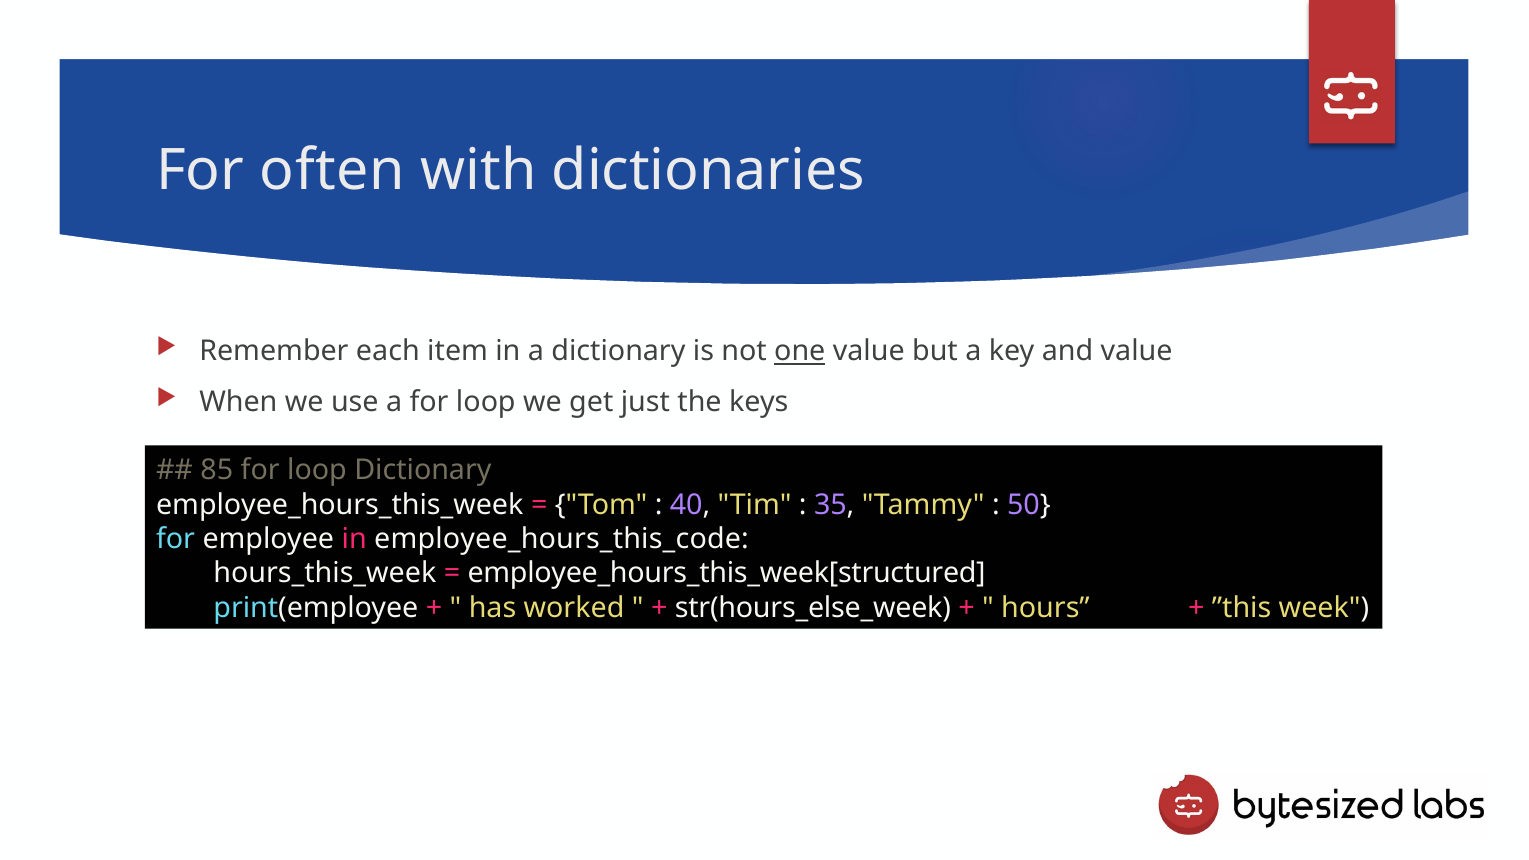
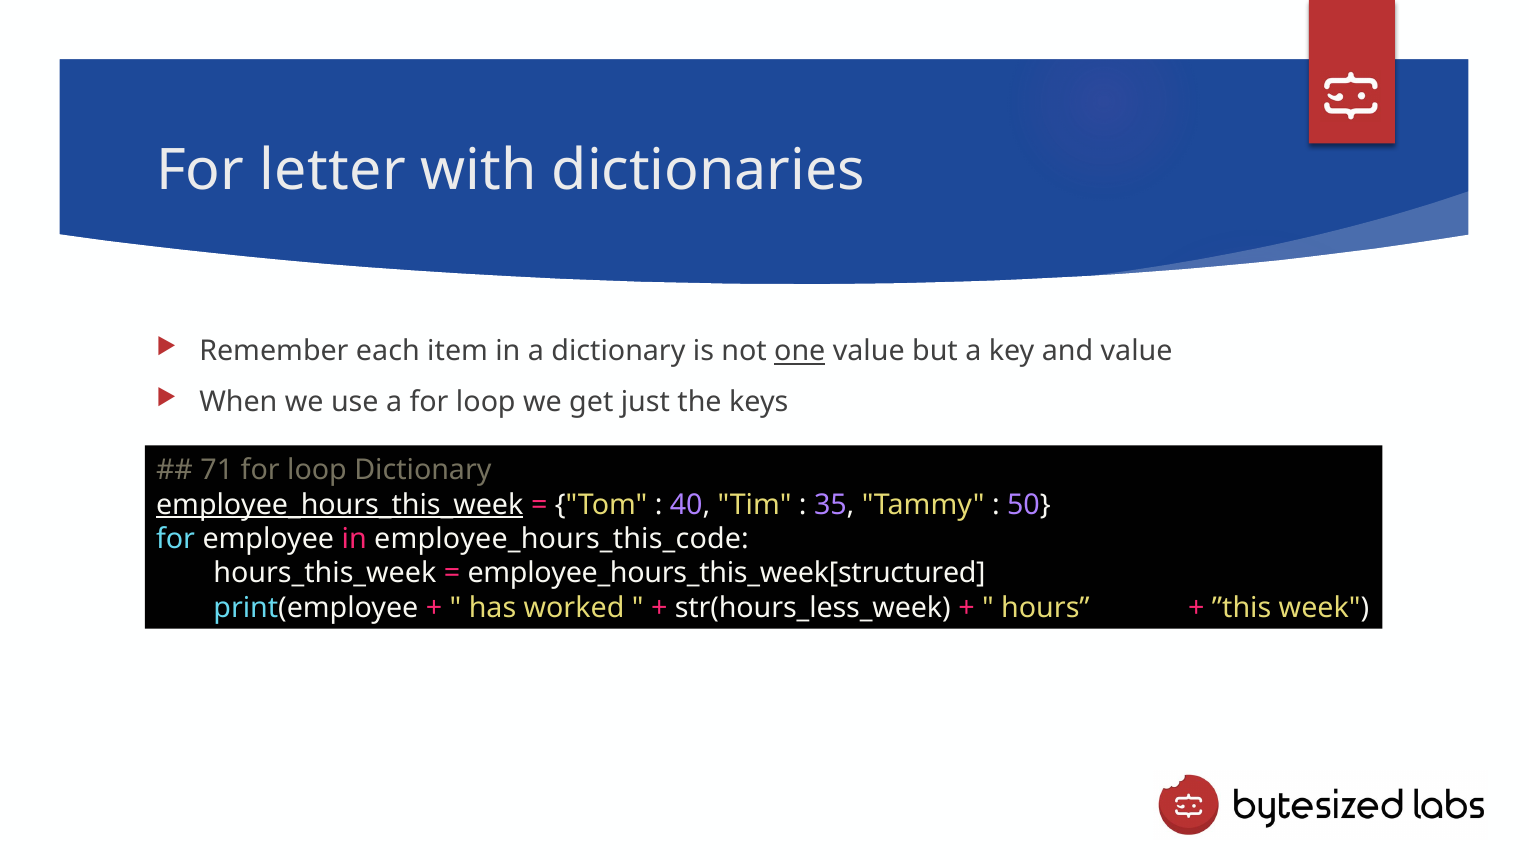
often: often -> letter
85: 85 -> 71
employee_hours_this_week underline: none -> present
str(hours_else_week: str(hours_else_week -> str(hours_less_week
